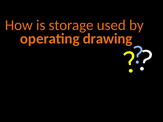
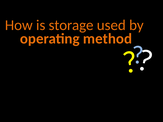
drawing: drawing -> method
